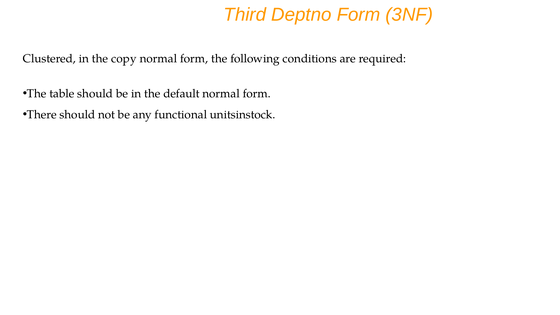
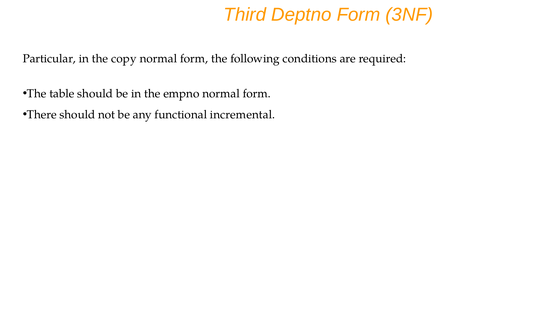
Clustered: Clustered -> Particular
default: default -> empno
unitsinstock: unitsinstock -> incremental
